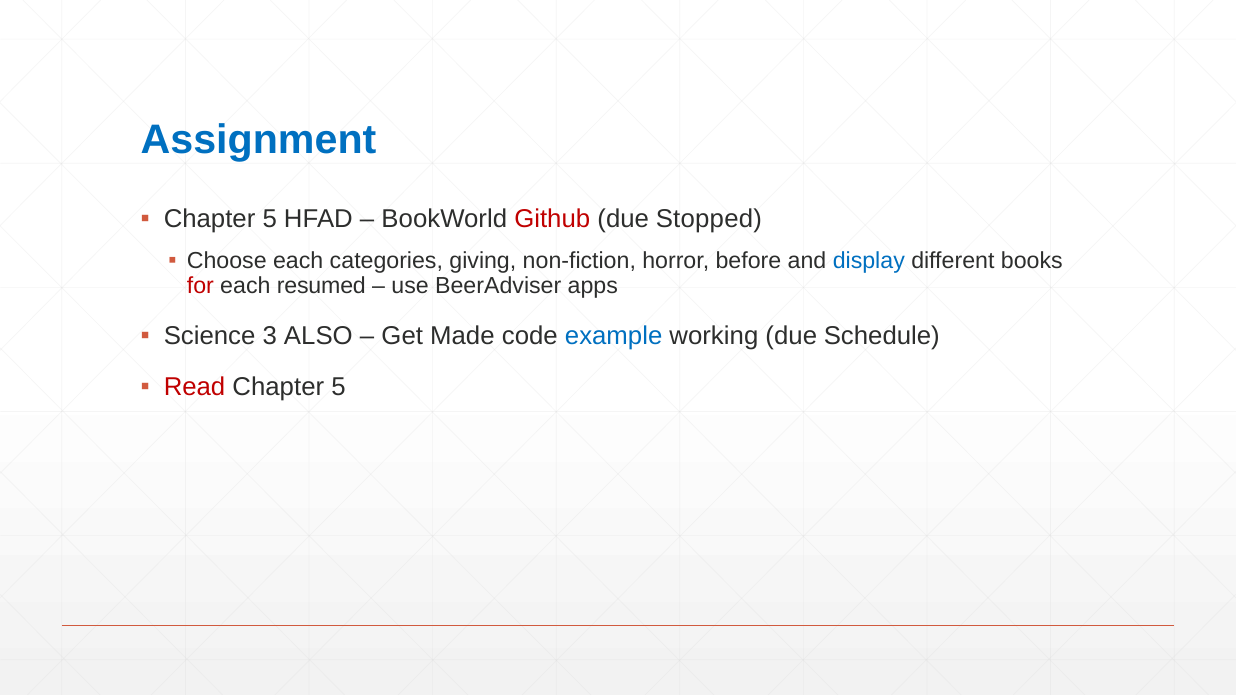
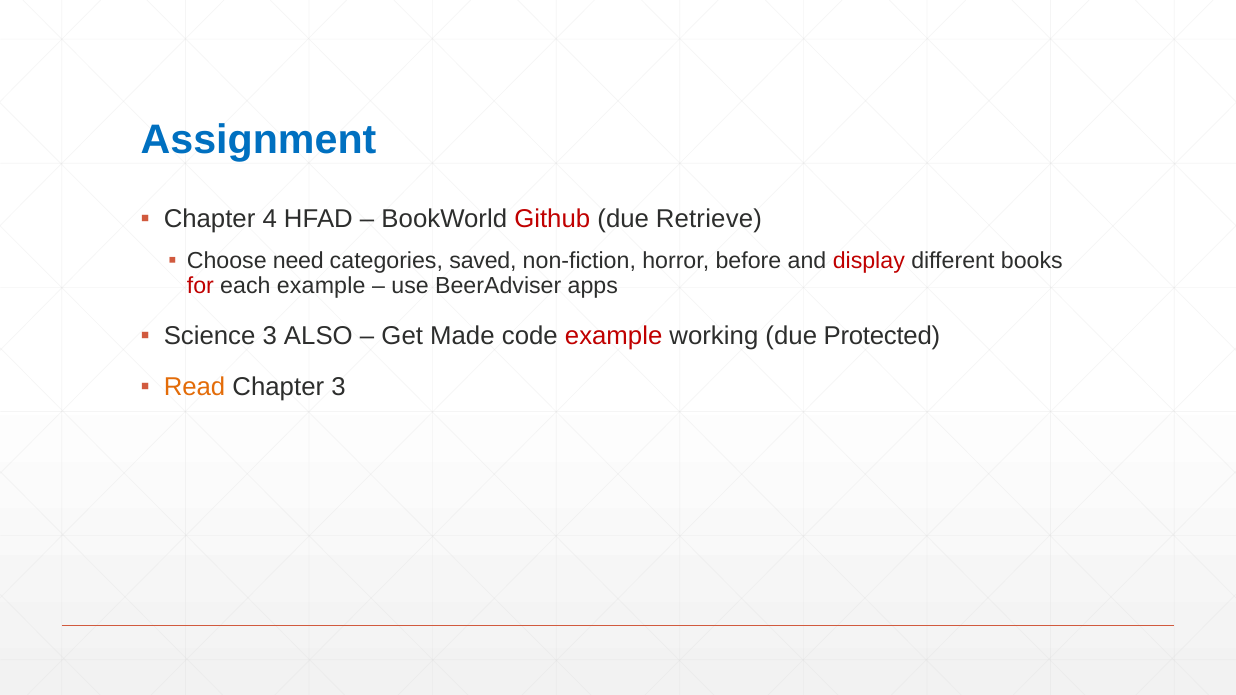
5 at (270, 219): 5 -> 4
Stopped: Stopped -> Retrieve
Choose each: each -> need
giving: giving -> saved
display colour: blue -> red
each resumed: resumed -> example
example at (614, 336) colour: blue -> red
Schedule: Schedule -> Protected
Read colour: red -> orange
5 at (339, 387): 5 -> 3
